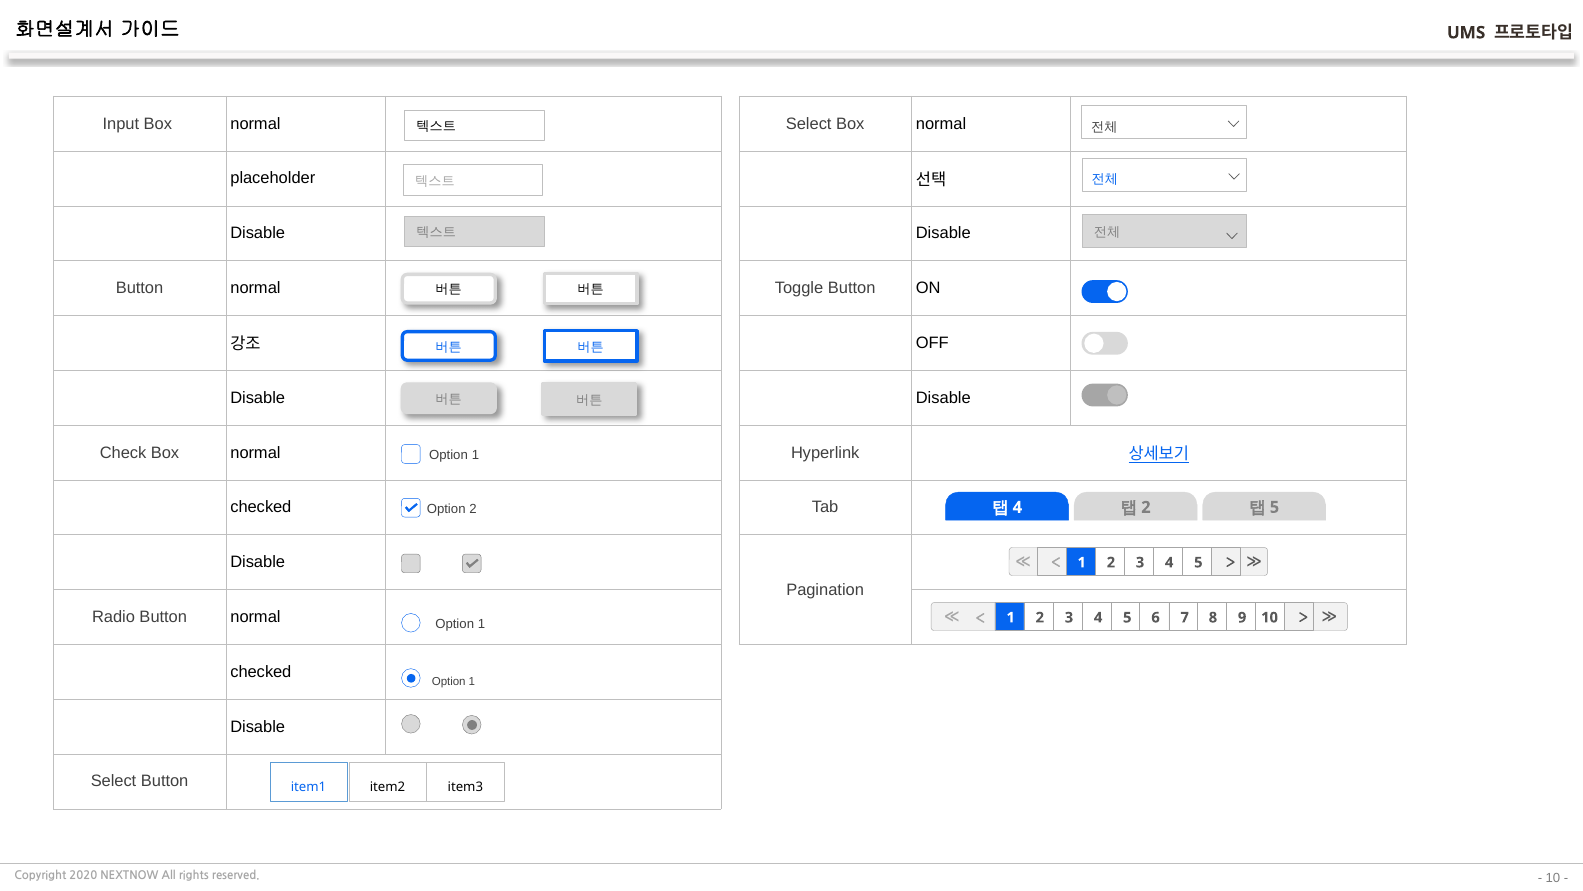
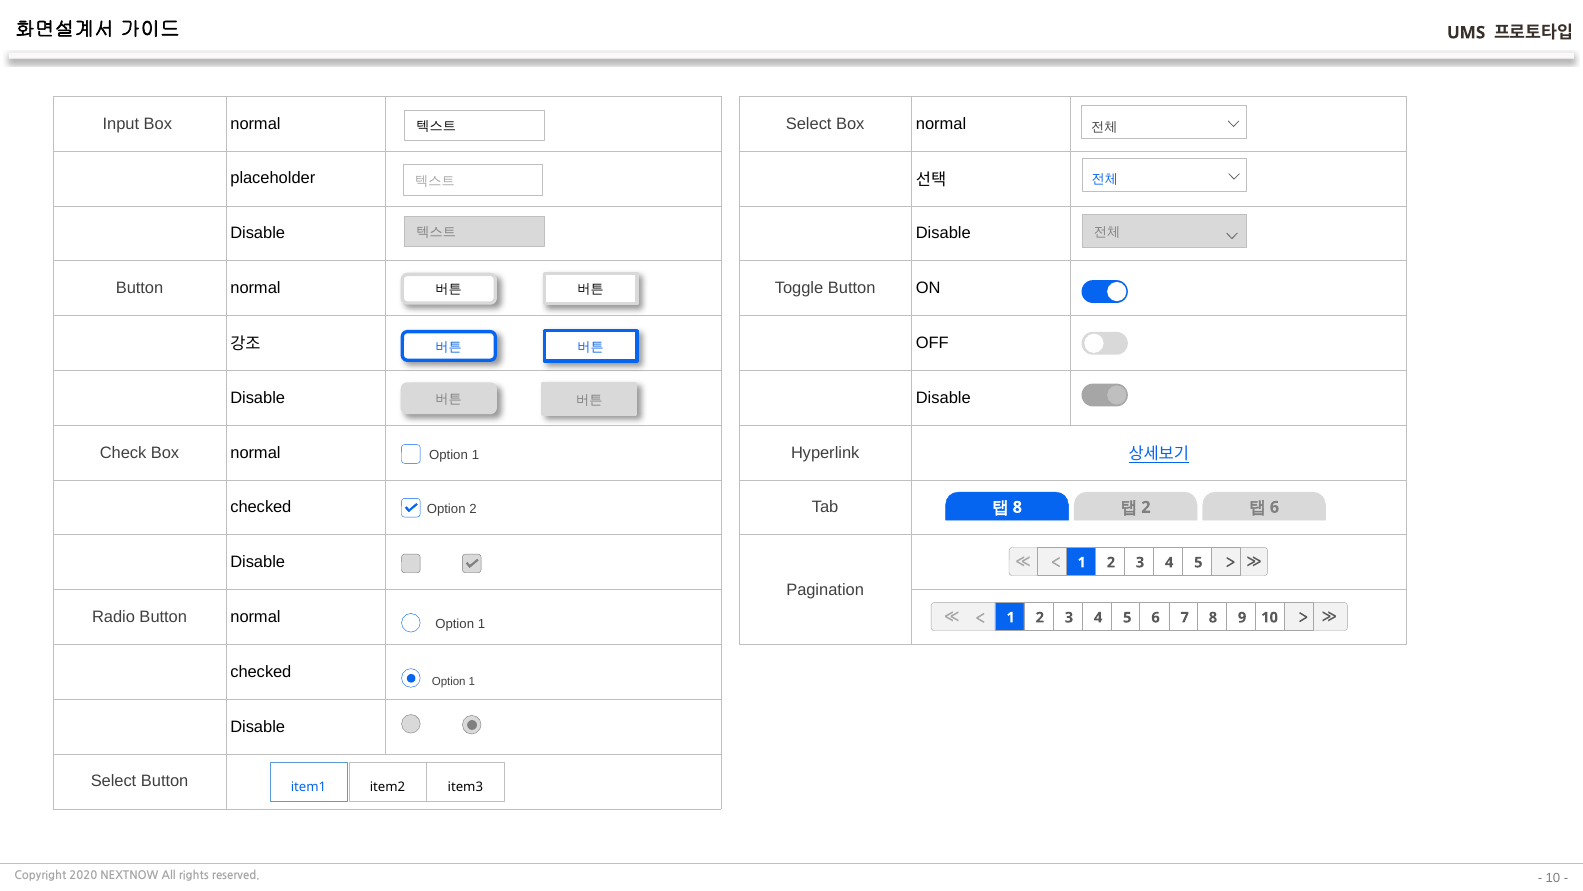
4 at (1017, 507): 4 -> 8
5 at (1274, 507): 5 -> 6
